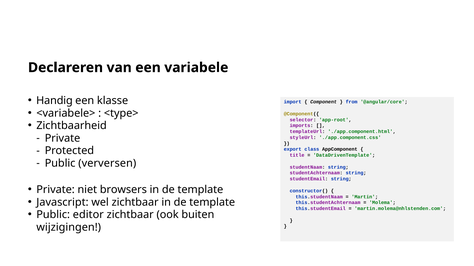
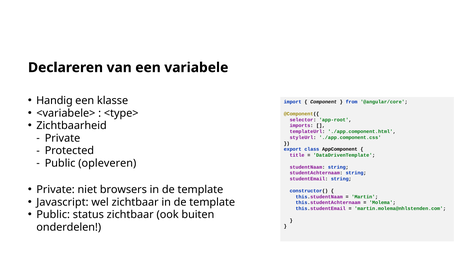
verversen: verversen -> opleveren
editor: editor -> status
wijzigingen: wijzigingen -> onderdelen
